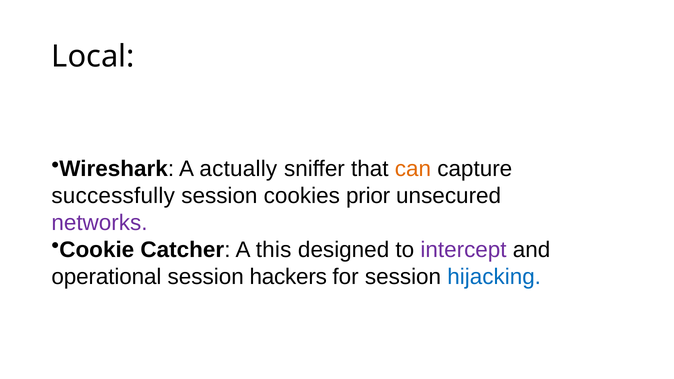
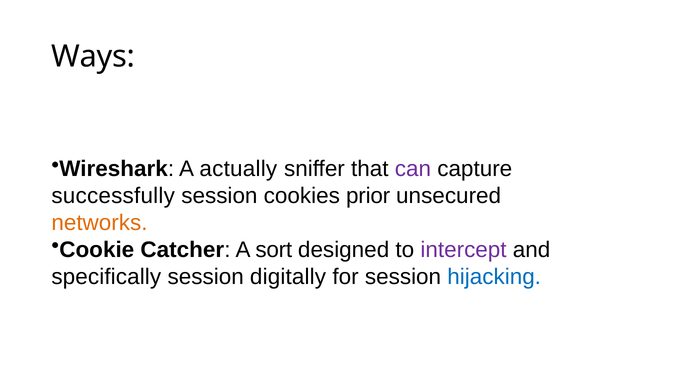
Local: Local -> Ways
can colour: orange -> purple
networks colour: purple -> orange
this: this -> sort
operational: operational -> specifically
hackers: hackers -> digitally
